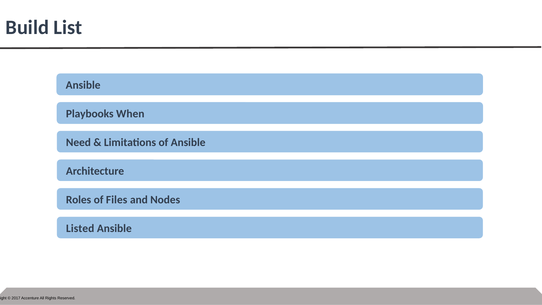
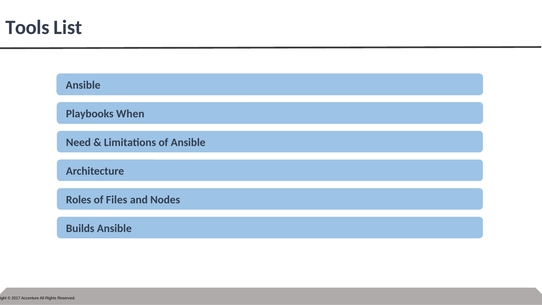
Build: Build -> Tools
Listed: Listed -> Builds
